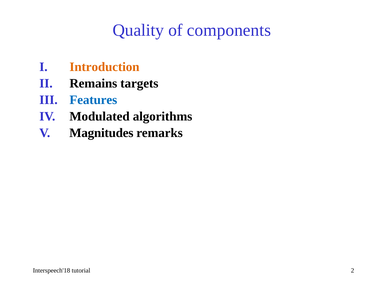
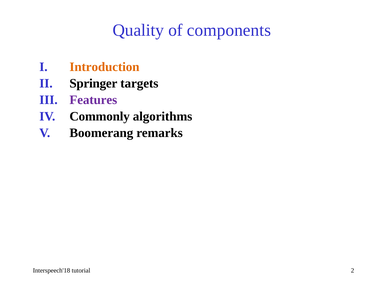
Remains: Remains -> Springer
Features colour: blue -> purple
Modulated: Modulated -> Commonly
Magnitudes: Magnitudes -> Boomerang
